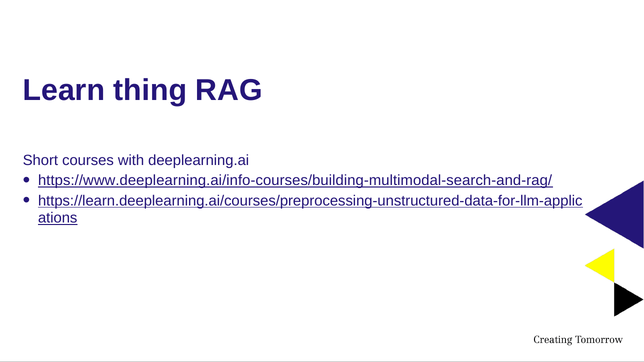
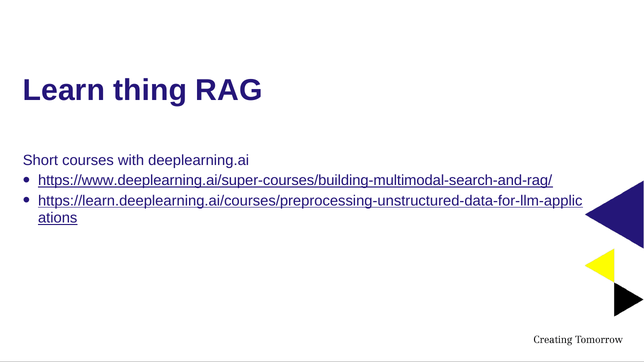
https://www.deeplearning.ai/info-courses/building-multimodal-search-and-rag/: https://www.deeplearning.ai/info-courses/building-multimodal-search-and-rag/ -> https://www.deeplearning.ai/super-courses/building-multimodal-search-and-rag/
